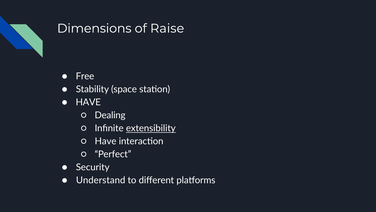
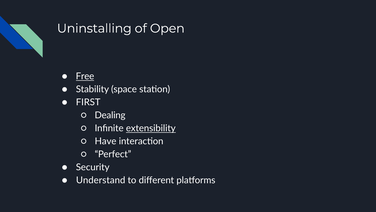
Dimensions: Dimensions -> Uninstalling
Raise: Raise -> Open
Free underline: none -> present
HAVE at (88, 102): HAVE -> FIRST
